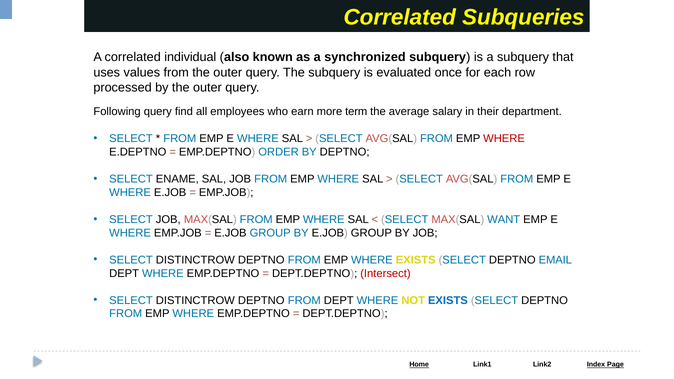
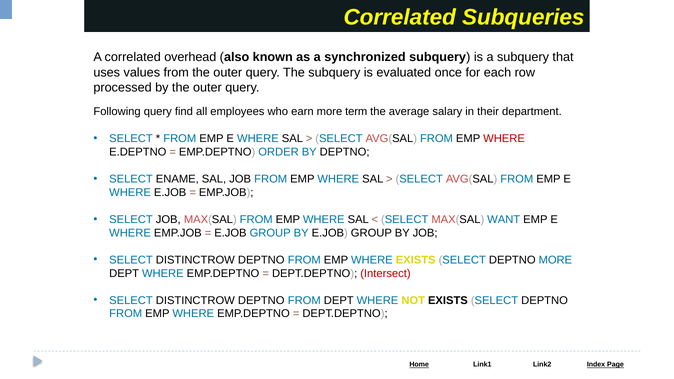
individual: individual -> overhead
DEPTNO EMAIL: EMAIL -> MORE
EXISTS at (448, 300) colour: blue -> black
